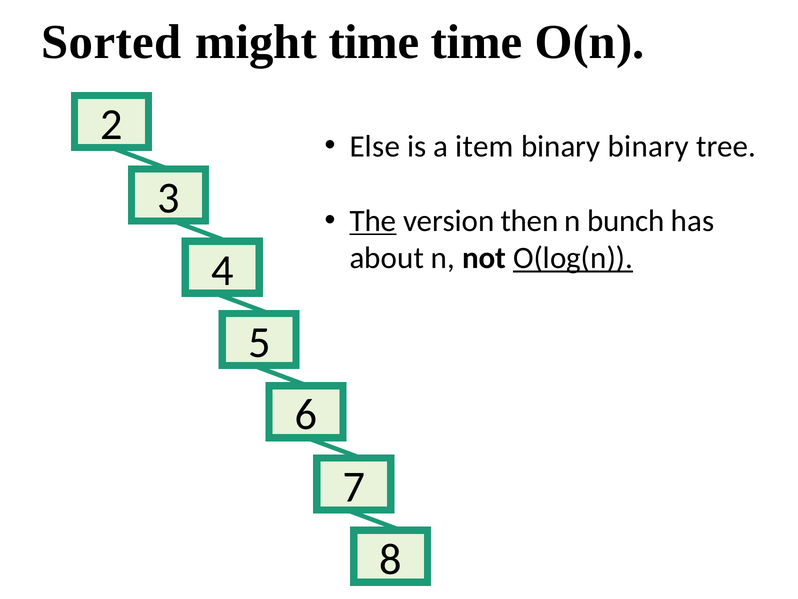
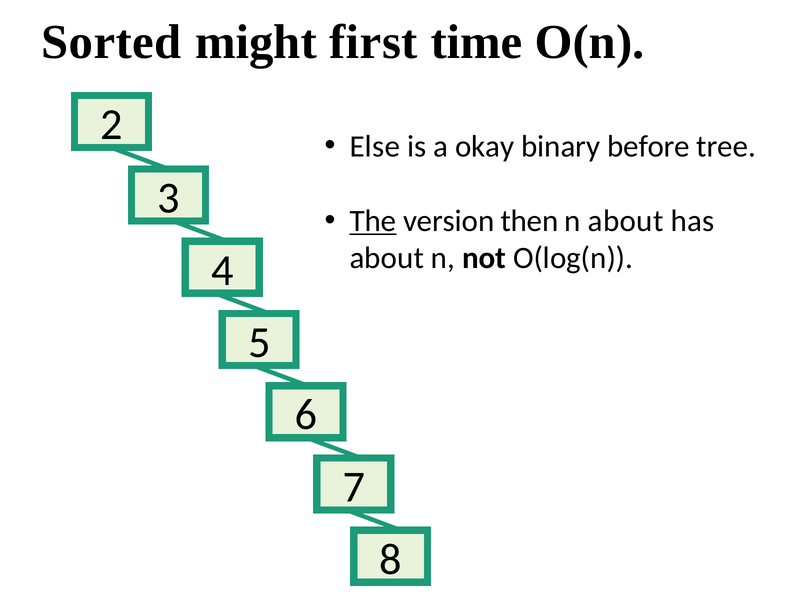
might time: time -> first
item: item -> okay
binary binary: binary -> before
n bunch: bunch -> about
O(log(n underline: present -> none
